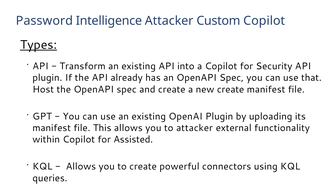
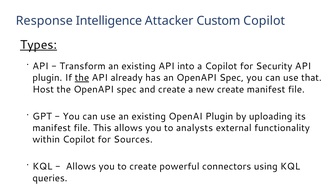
Password: Password -> Response
the at (82, 78) underline: none -> present
to attacker: attacker -> analysts
Assisted: Assisted -> Sources
